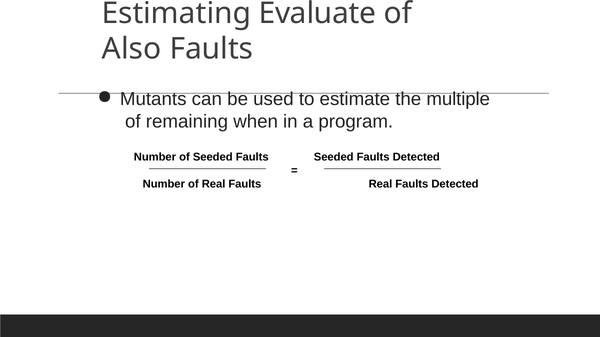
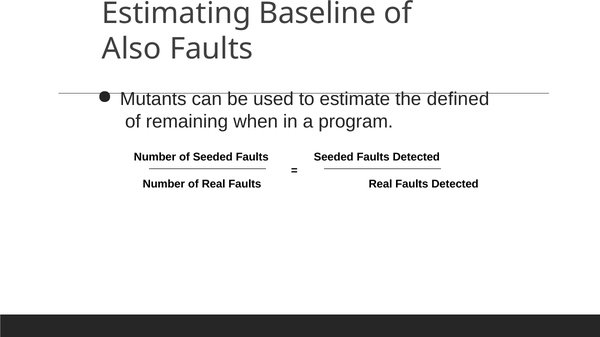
Evaluate: Evaluate -> Baseline
multiple: multiple -> defined
